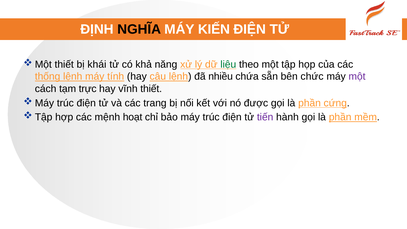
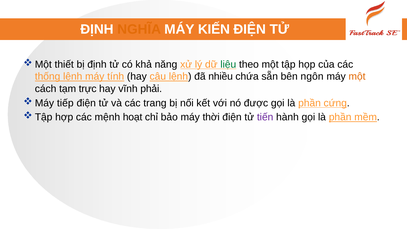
NGHĨA colour: black -> orange
bị khái: khái -> định
chức: chức -> ngôn
một at (357, 77) colour: purple -> orange
vĩnh thiết: thiết -> phải
trúc at (65, 103): trúc -> tiếp
máy trúc: trúc -> thời
